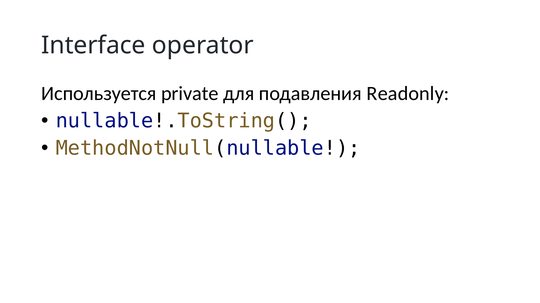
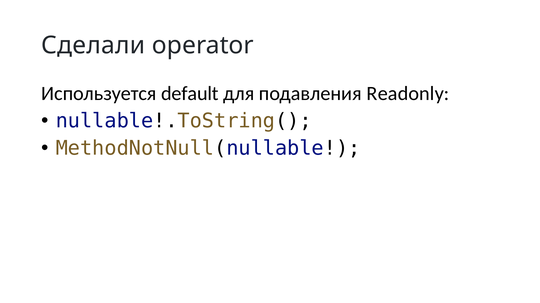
Interface: Interface -> Сделали
private: private -> default
